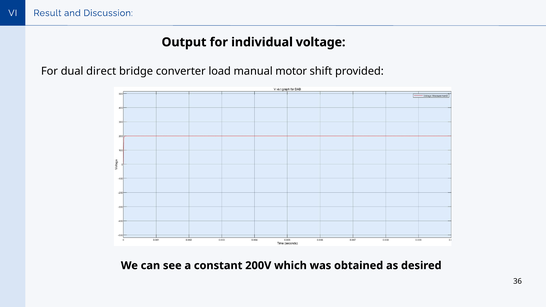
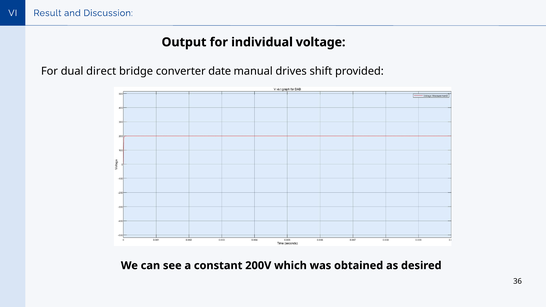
load: load -> date
motor: motor -> drives
